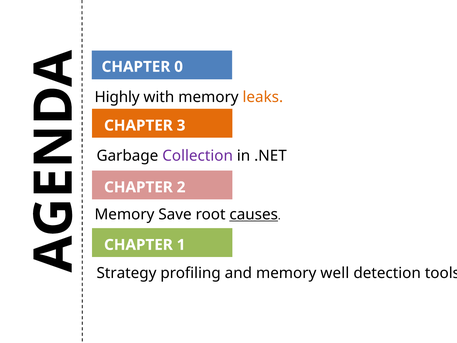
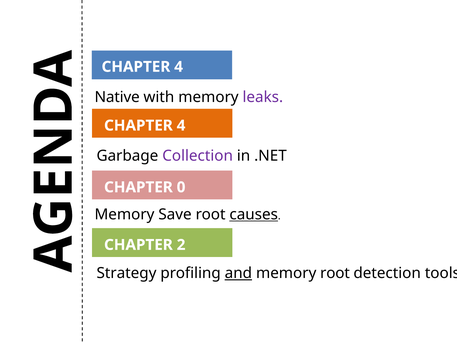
0 at (179, 67): 0 -> 4
Highly: Highly -> Native
leaks colour: orange -> purple
3 at (181, 125): 3 -> 4
2: 2 -> 0
1: 1 -> 2
and underline: none -> present
memory well: well -> root
